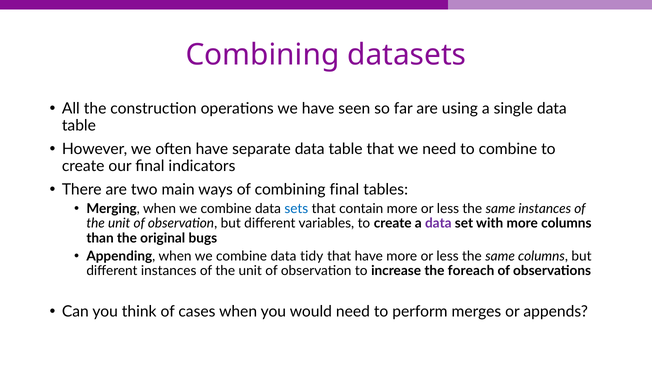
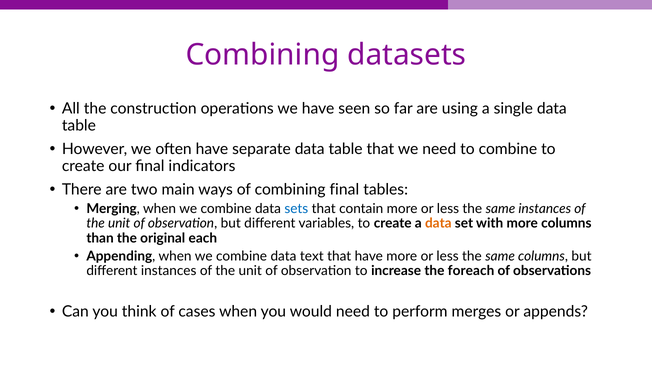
data at (438, 223) colour: purple -> orange
bugs: bugs -> each
tidy: tidy -> text
